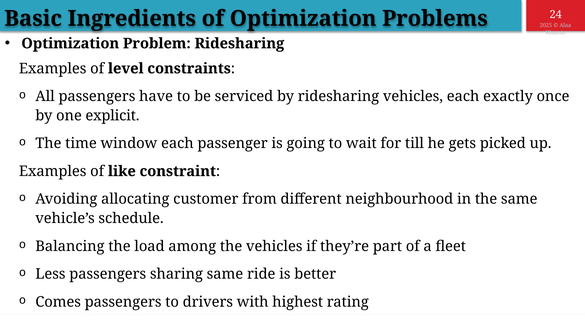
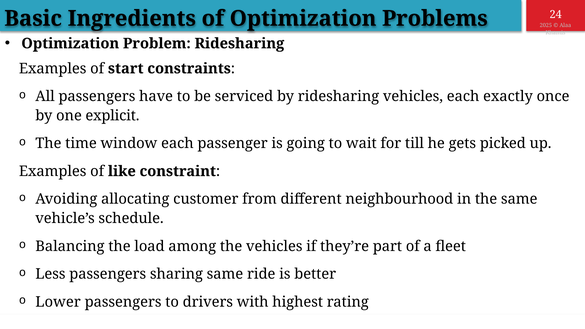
level: level -> start
Comes: Comes -> Lower
